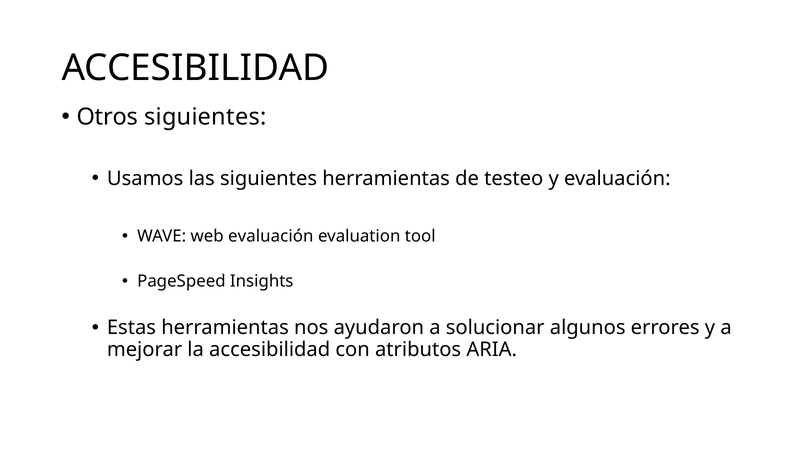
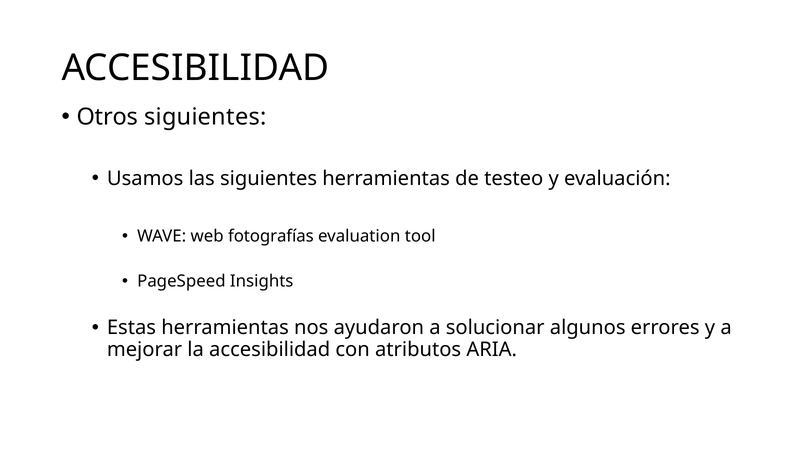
web evaluación: evaluación -> fotografías
